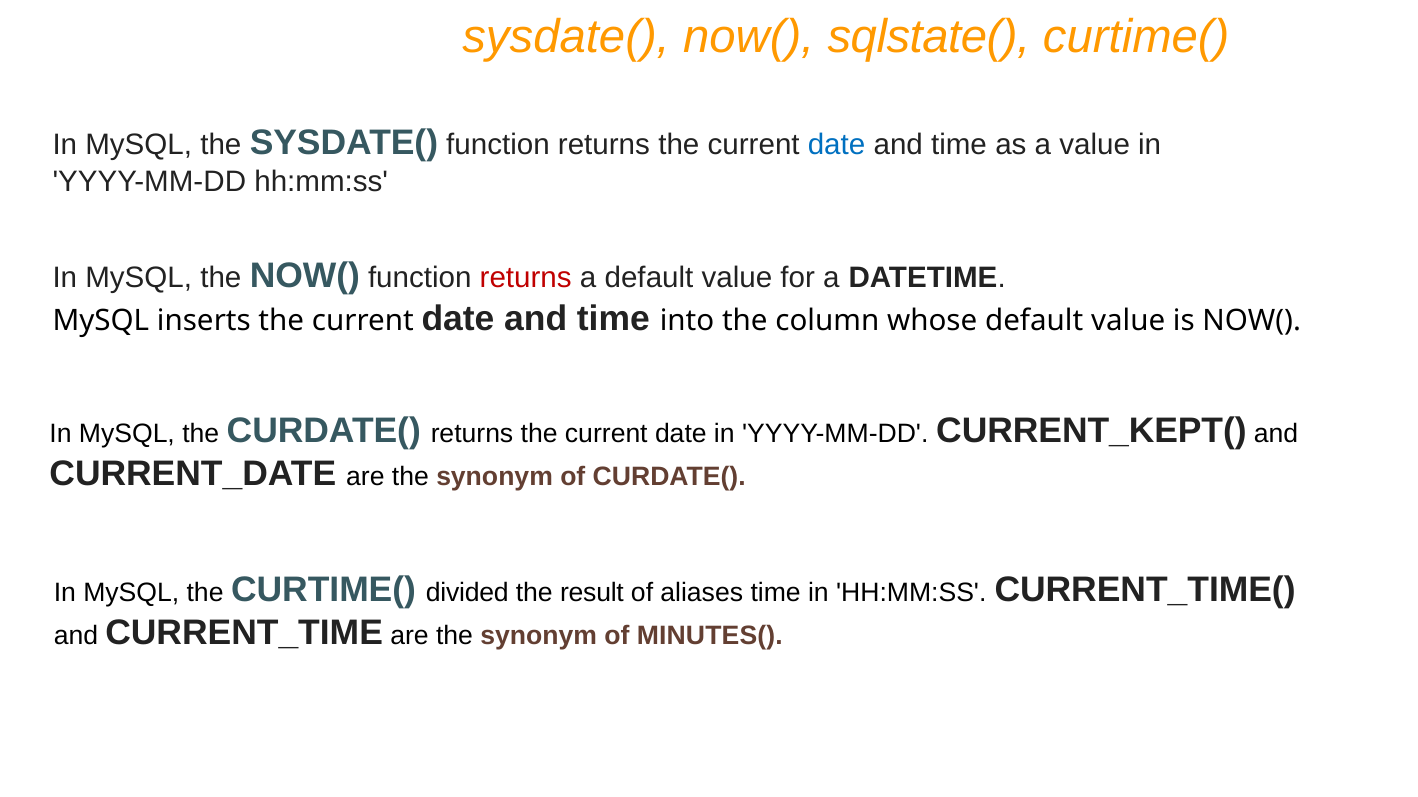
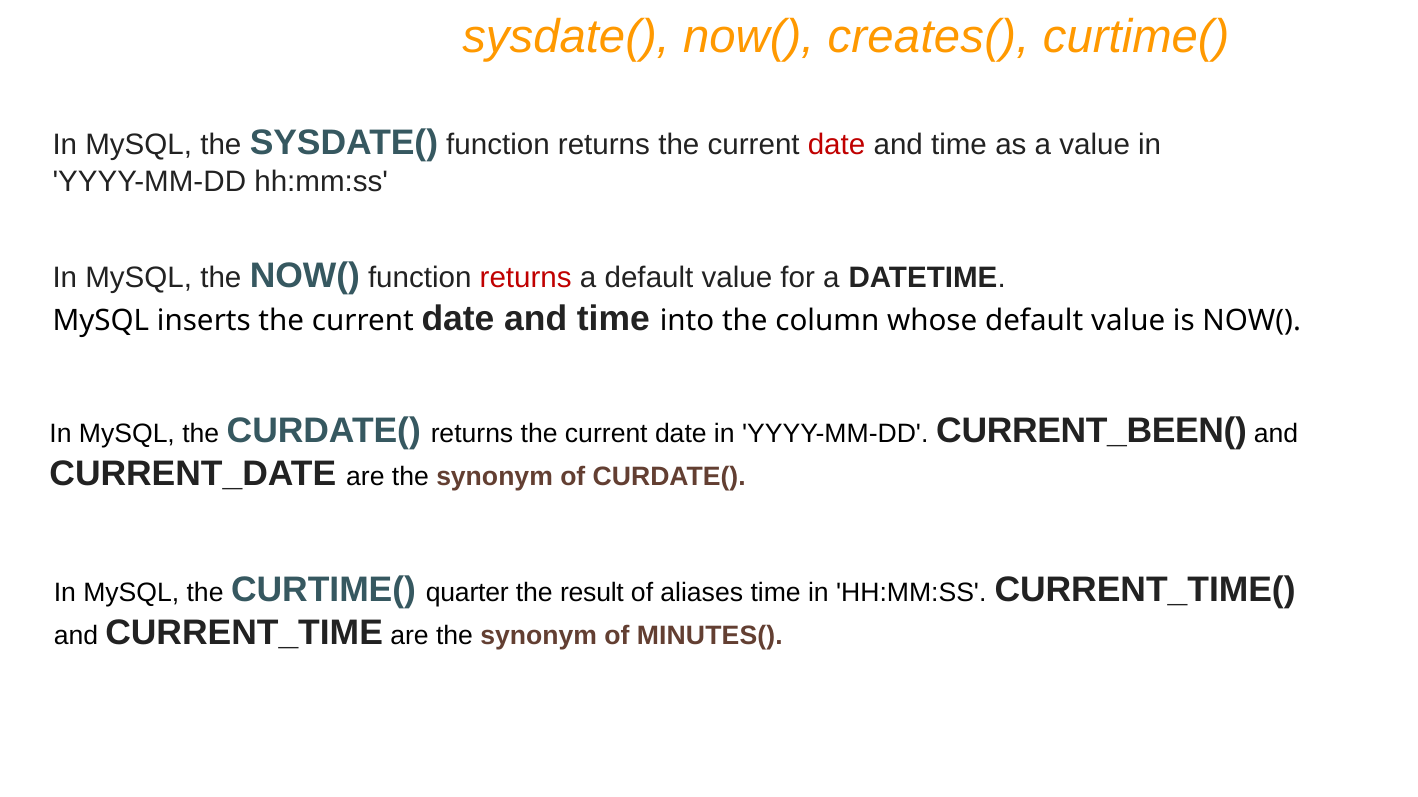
sqlstate(: sqlstate( -> creates(
date at (837, 145) colour: blue -> red
CURRENT_KEPT(: CURRENT_KEPT( -> CURRENT_BEEN(
divided: divided -> quarter
